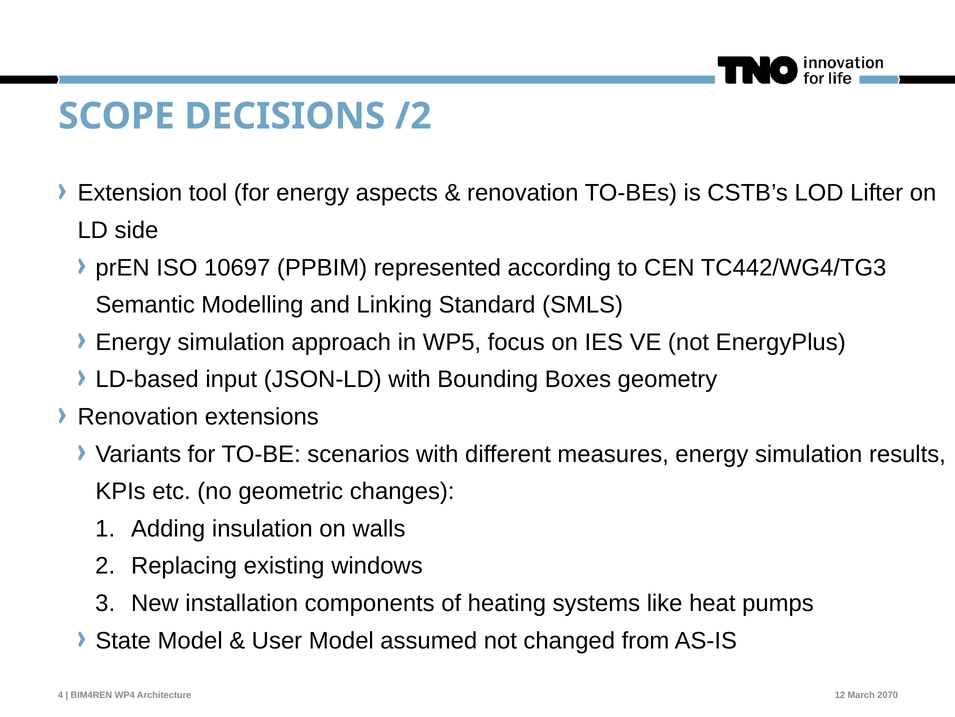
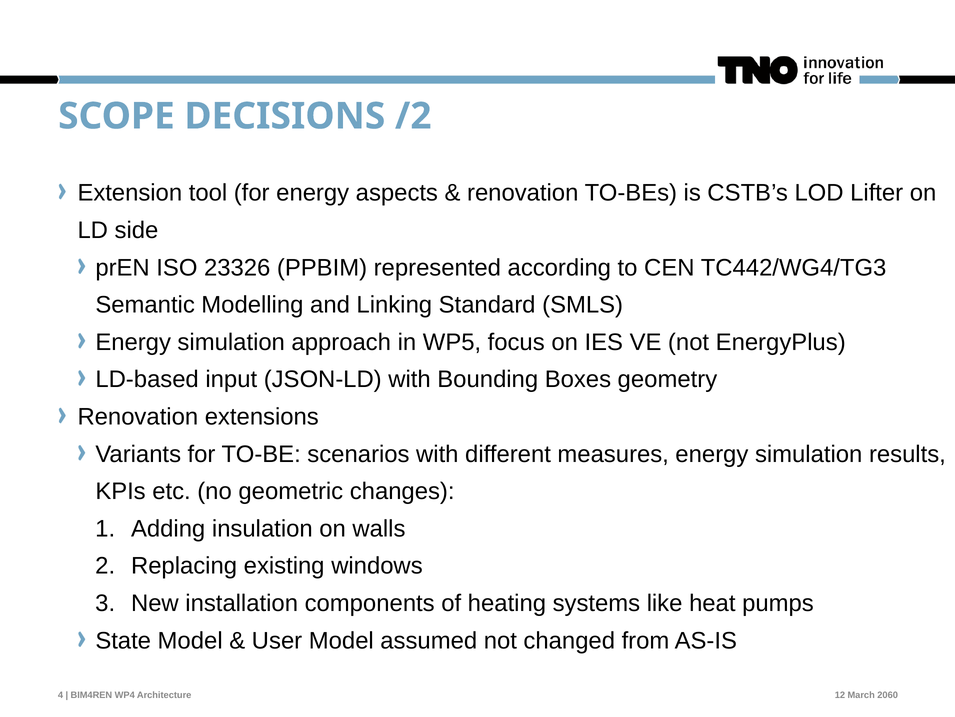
10697: 10697 -> 23326
2070: 2070 -> 2060
